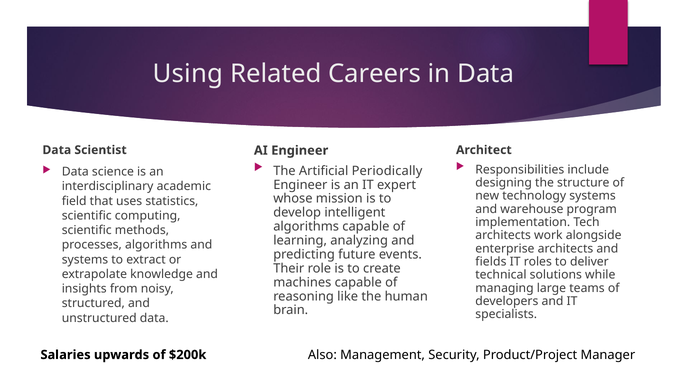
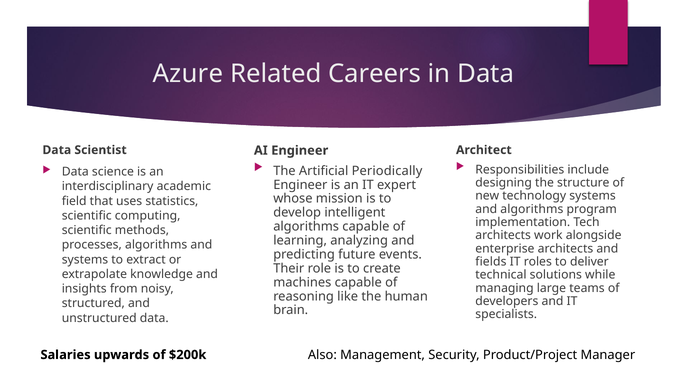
Using: Using -> Azure
and warehouse: warehouse -> algorithms
